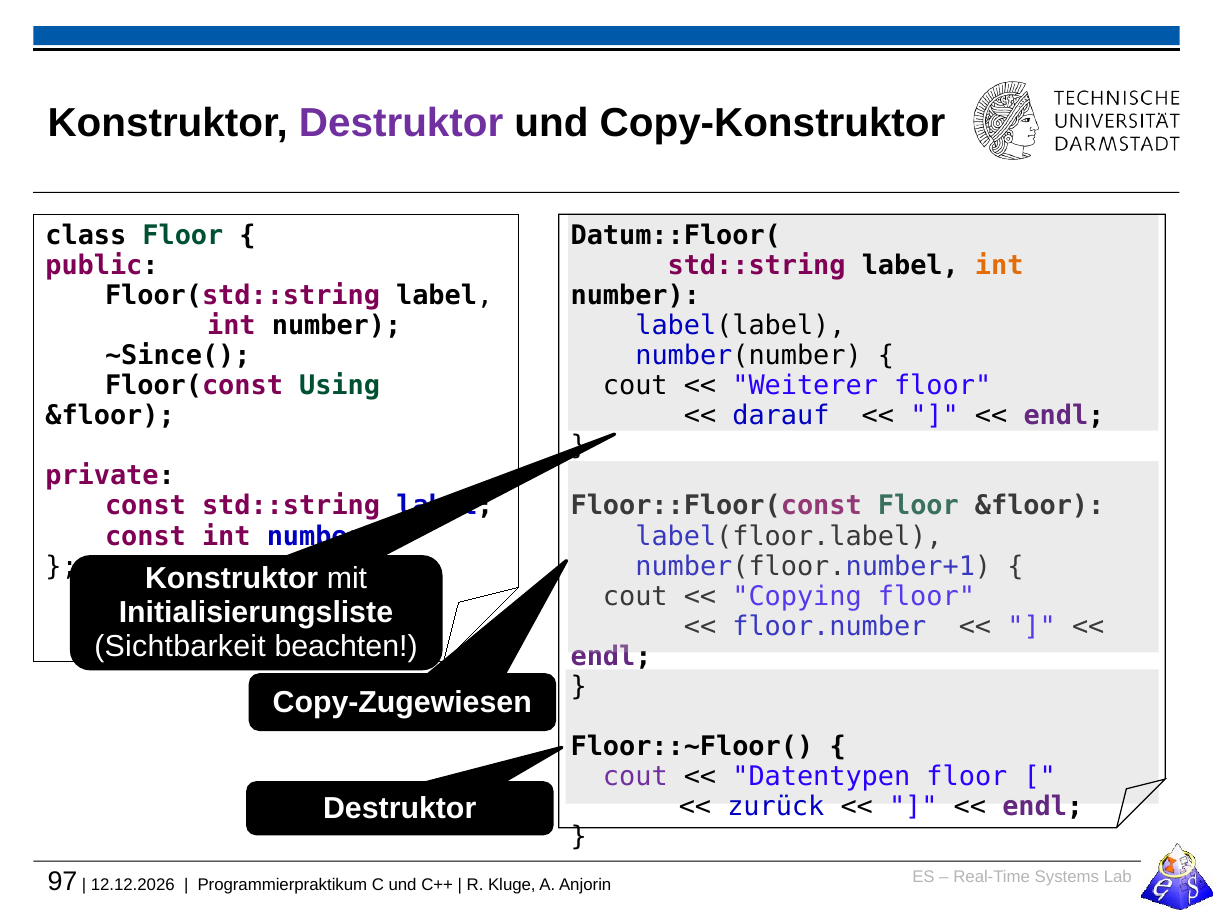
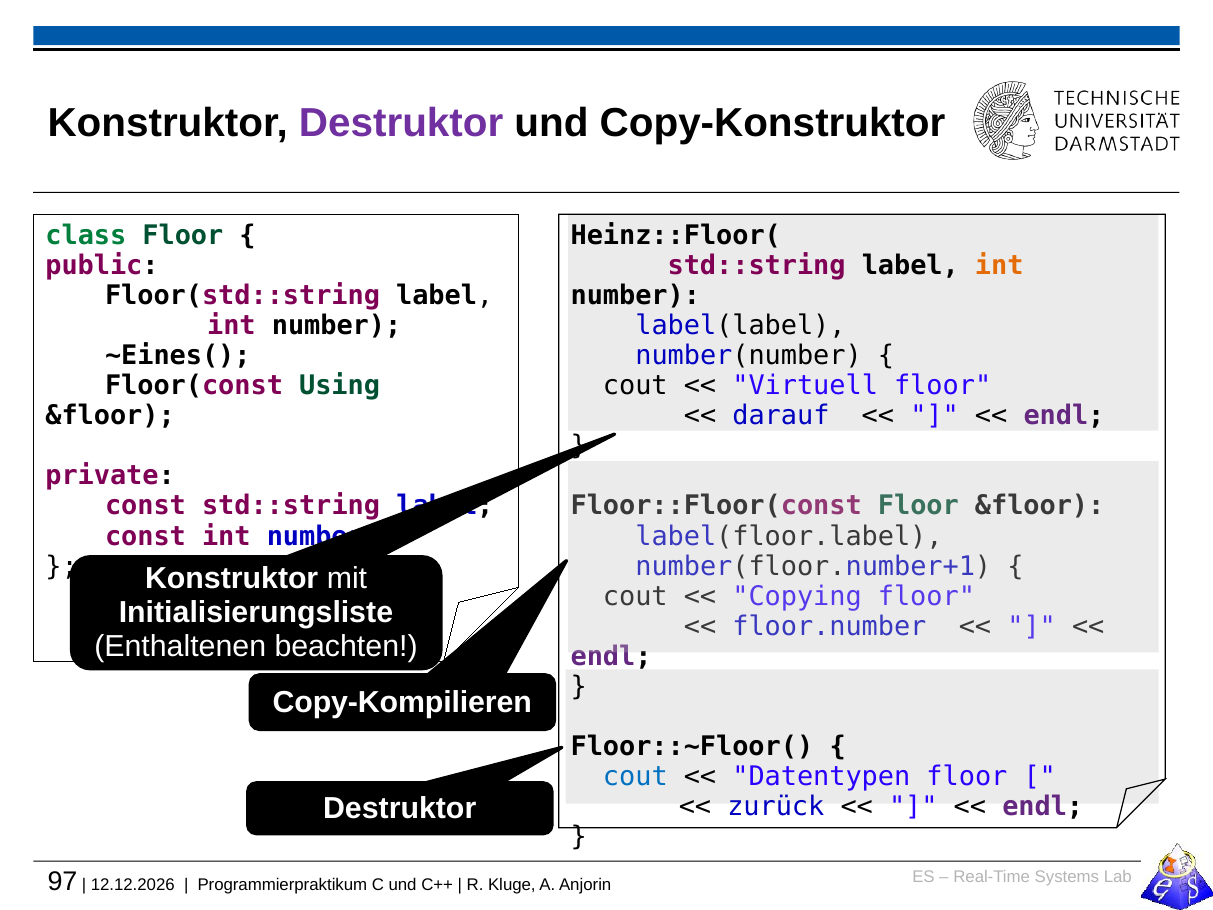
class colour: black -> green
Datum::Floor(: Datum::Floor( -> Heinz::Floor(
~Since(: ~Since( -> ~Eines(
Weiterer: Weiterer -> Virtuell
Sichtbarkeit: Sichtbarkeit -> Enthaltenen
Copy-Zugewiesen: Copy-Zugewiesen -> Copy-Kompilieren
cout at (635, 777) colour: purple -> blue
